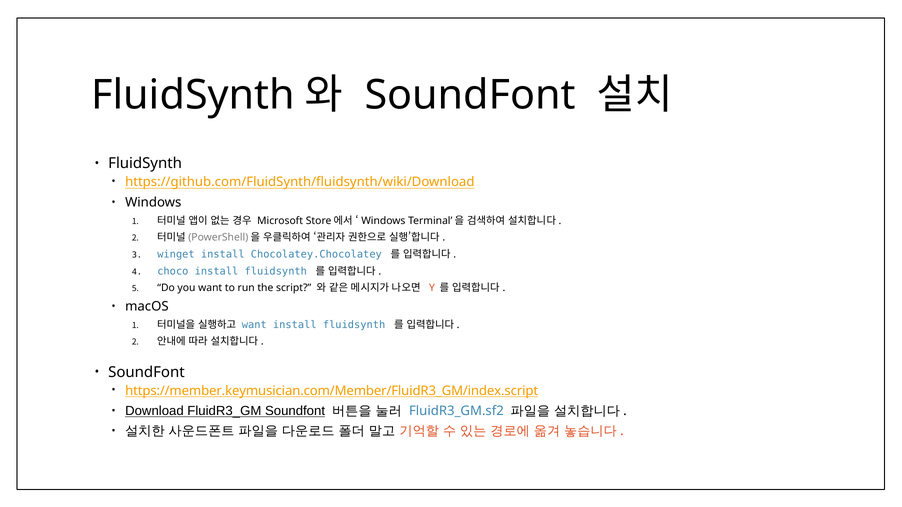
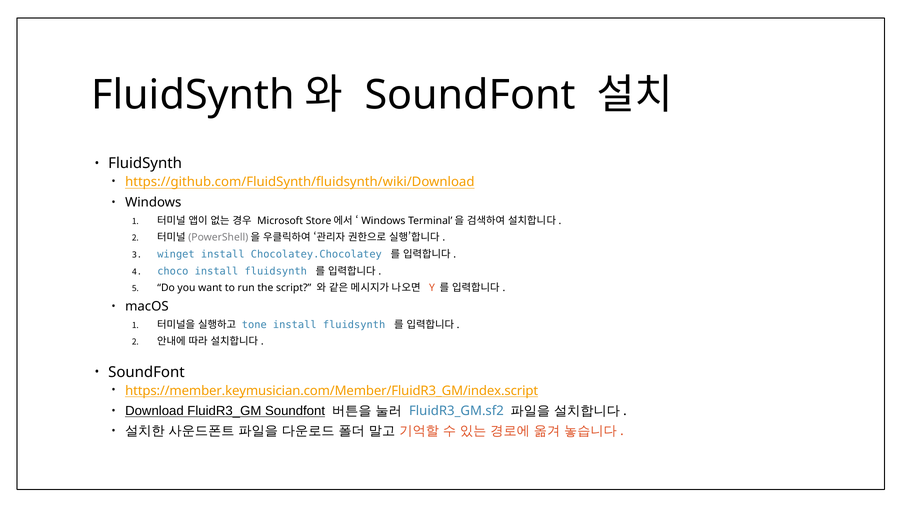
want at (254, 325): want -> tone
